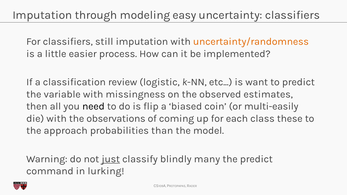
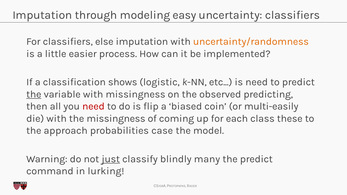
still: still -> else
review: review -> shows
is want: want -> need
the at (34, 94) underline: none -> present
estimates: estimates -> predicting
need at (93, 106) colour: black -> red
the observations: observations -> missingness
than: than -> case
